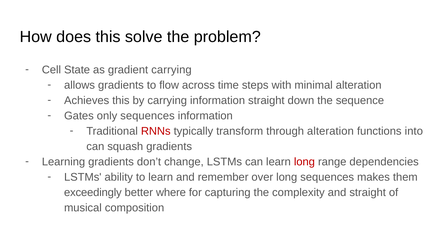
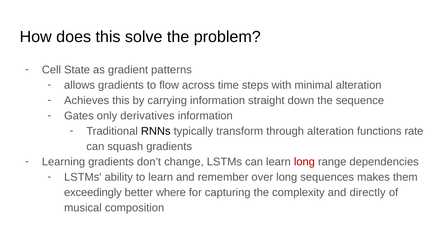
gradient carrying: carrying -> patterns
only sequences: sequences -> derivatives
RNNs colour: red -> black
into: into -> rate
and straight: straight -> directly
